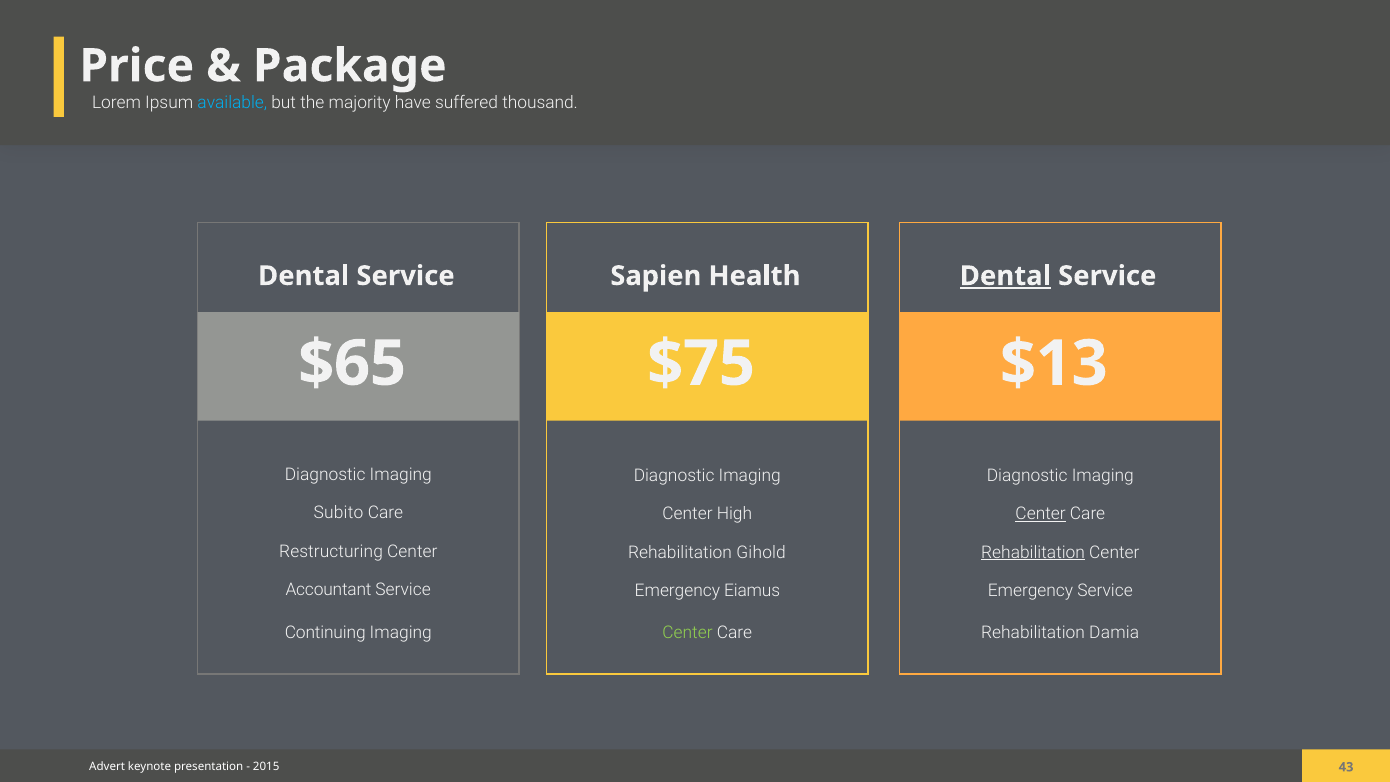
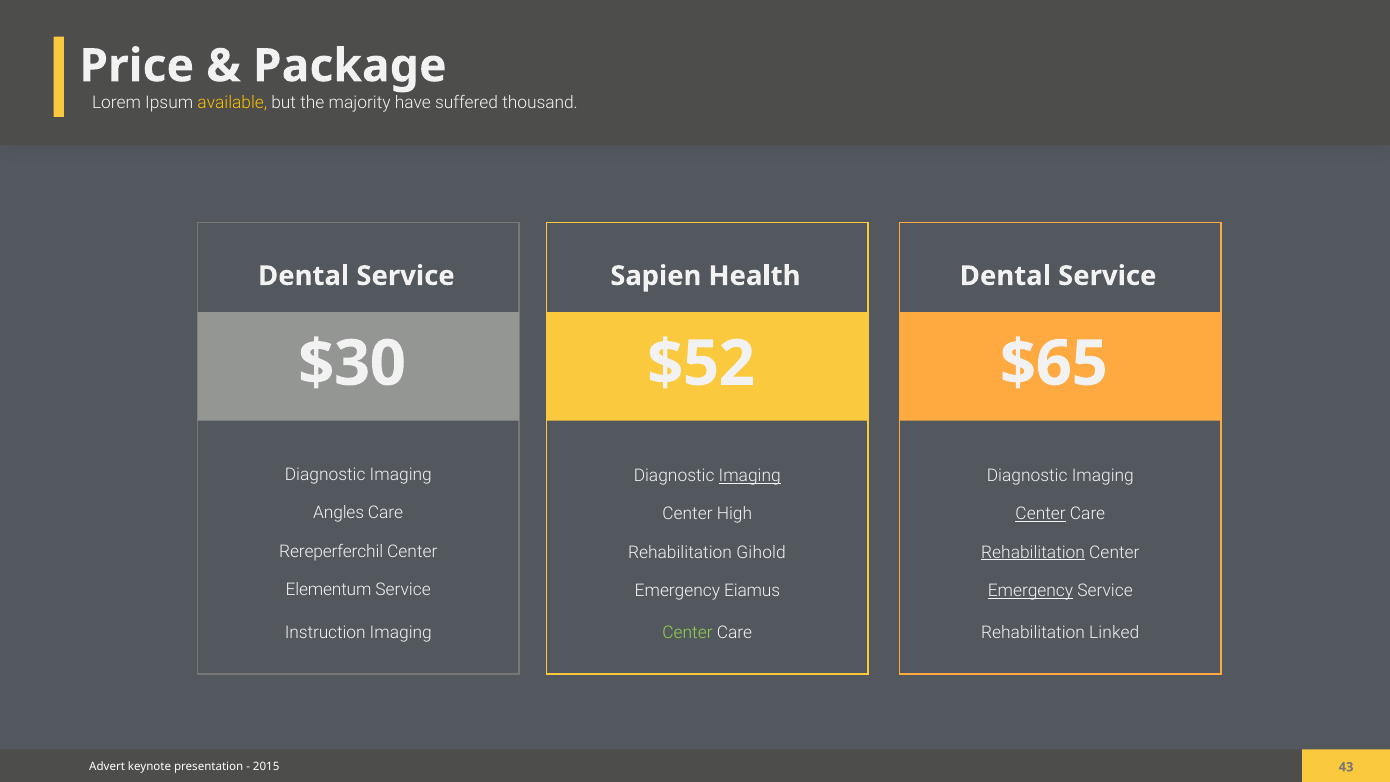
available colour: light blue -> yellow
Dental at (1005, 276) underline: present -> none
$65: $65 -> $30
$75: $75 -> $52
$13: $13 -> $65
Imaging at (750, 475) underline: none -> present
Subito: Subito -> Angles
Restructuring: Restructuring -> Rereperferchil
Accountant: Accountant -> Elementum
Emergency at (1030, 591) underline: none -> present
Continuing: Continuing -> Instruction
Damia: Damia -> Linked
